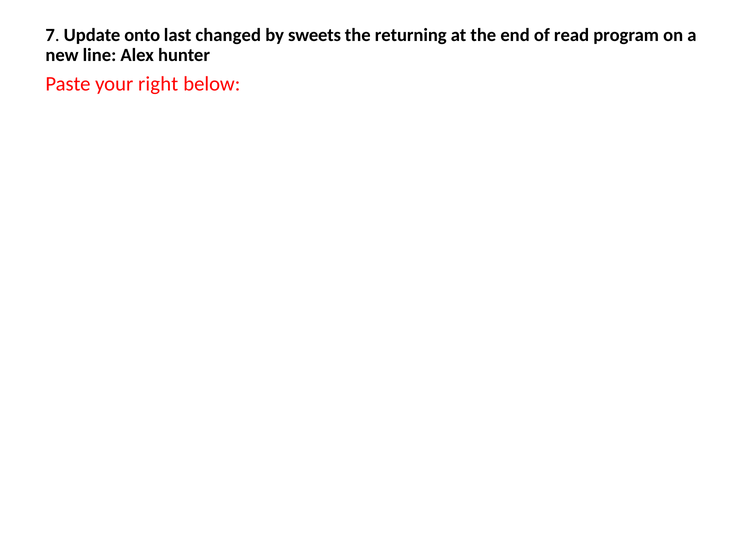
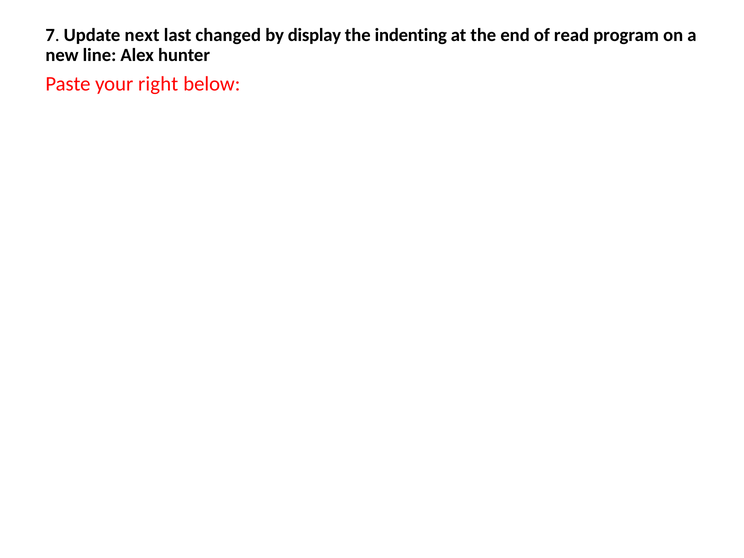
onto: onto -> next
sweets: sweets -> display
returning: returning -> indenting
